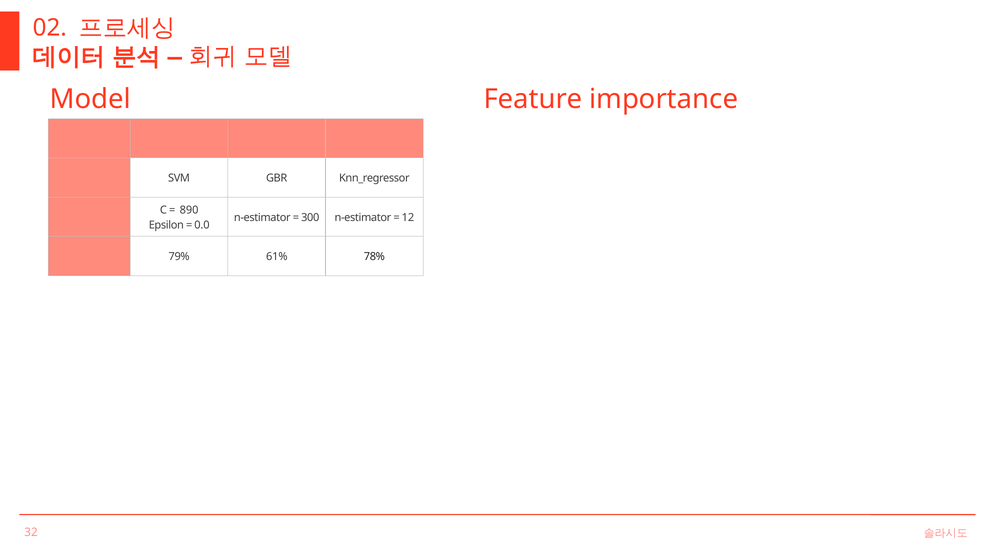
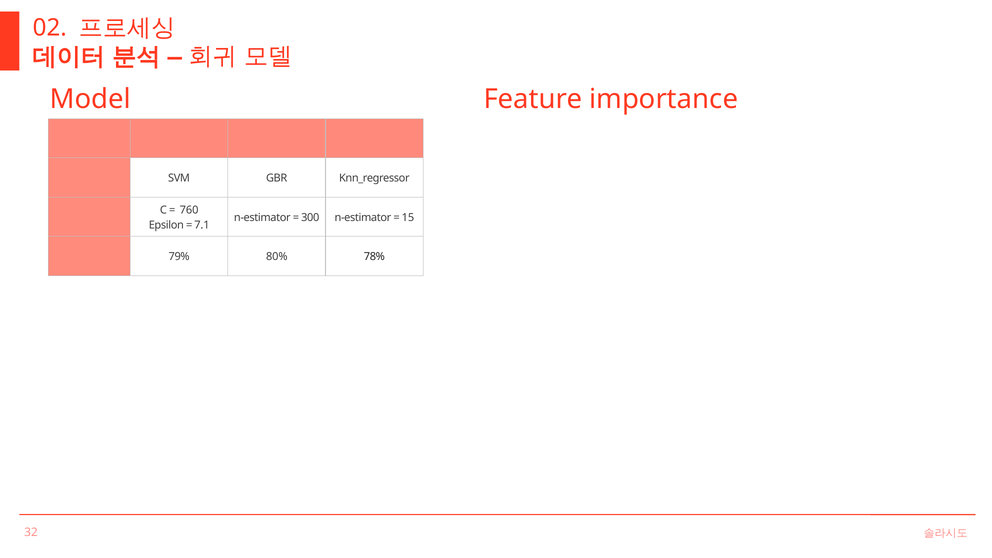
890: 890 -> 760
12: 12 -> 15
0.0: 0.0 -> 7.1
61%: 61% -> 80%
